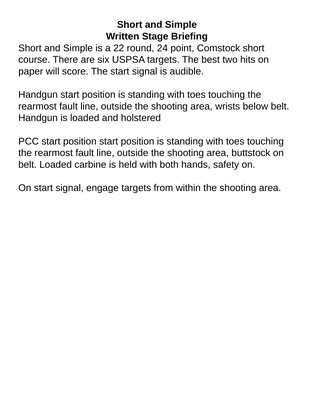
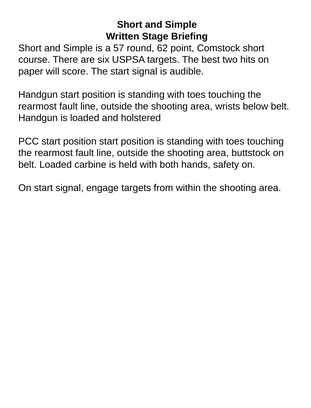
22: 22 -> 57
24: 24 -> 62
